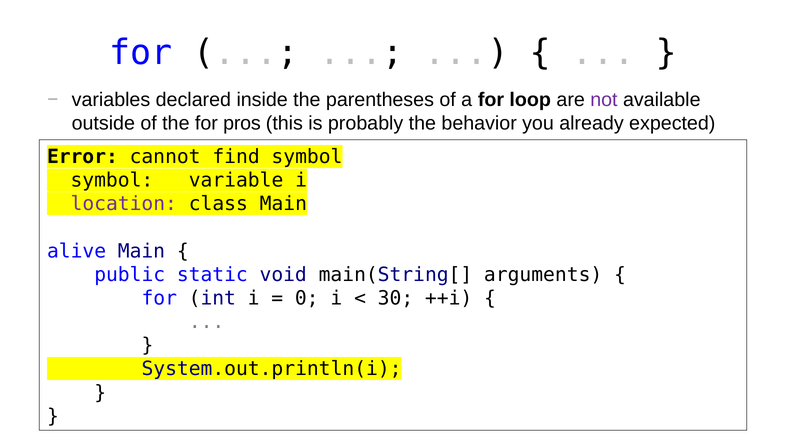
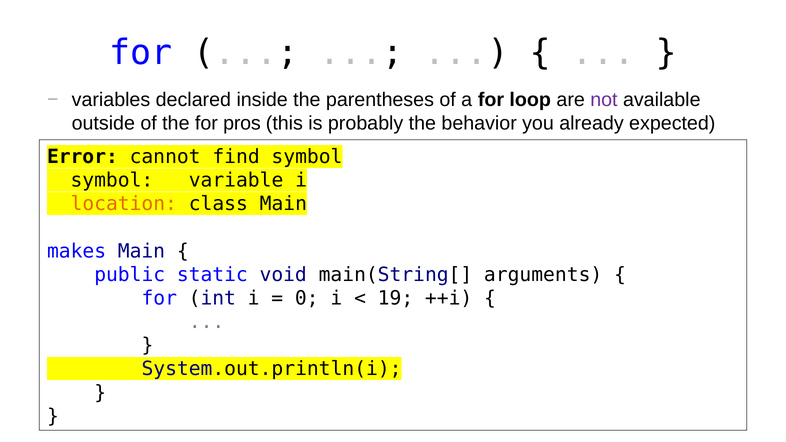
location colour: purple -> orange
alive: alive -> makes
30: 30 -> 19
